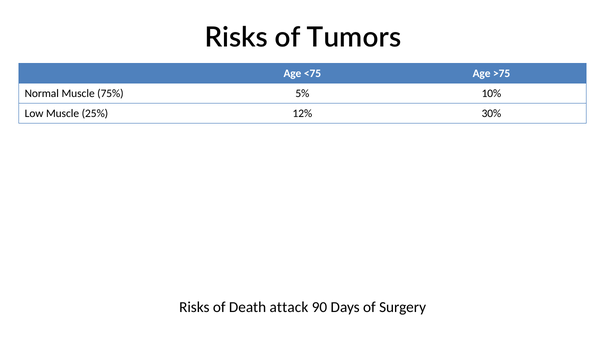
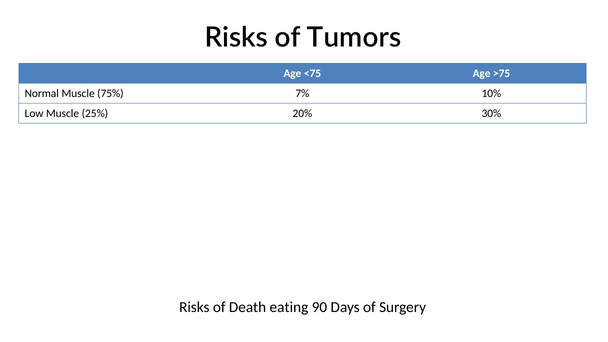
5%: 5% -> 7%
12%: 12% -> 20%
attack: attack -> eating
